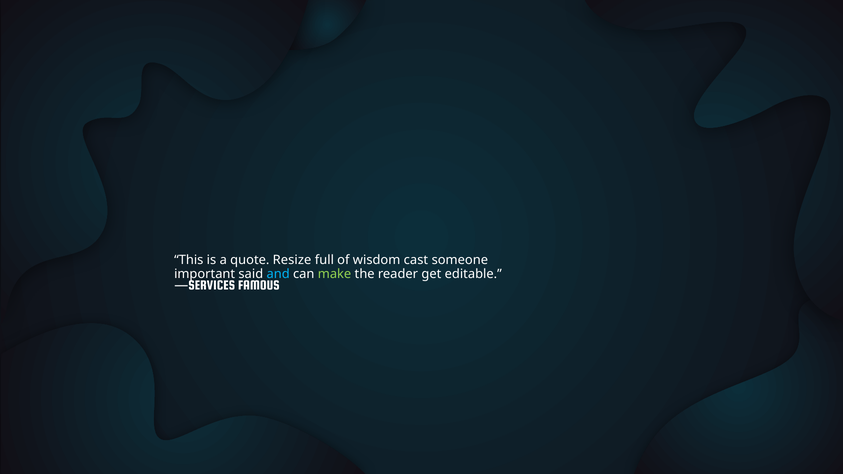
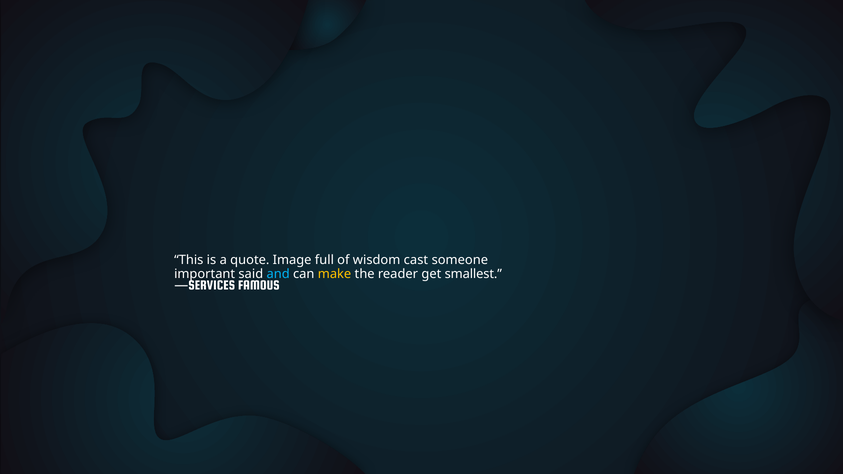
Resize: Resize -> Image
make colour: light green -> yellow
editable: editable -> smallest
